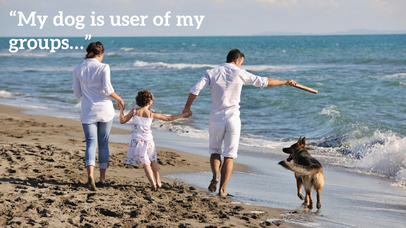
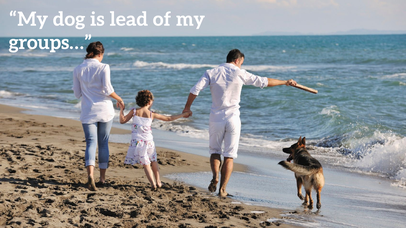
user: user -> lead
